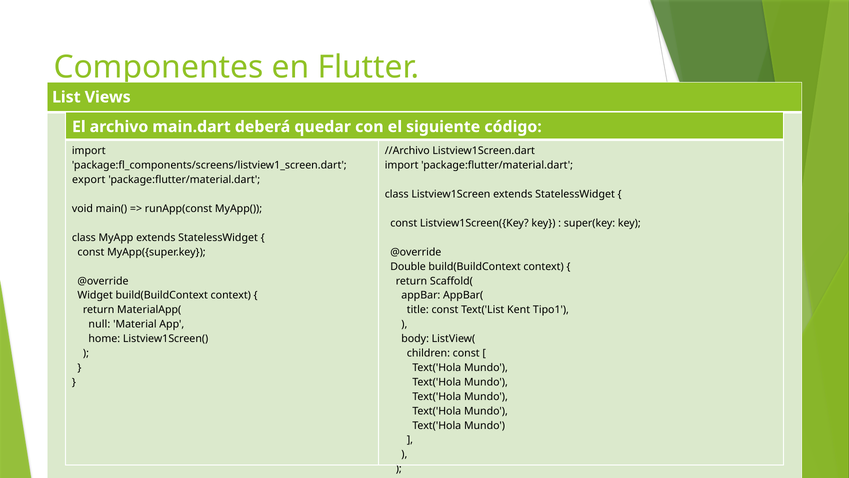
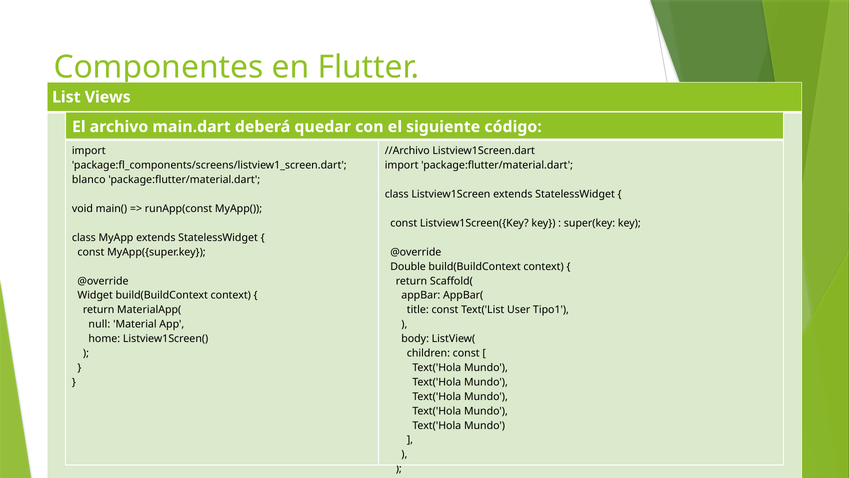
export: export -> blanco
Kent: Kent -> User
